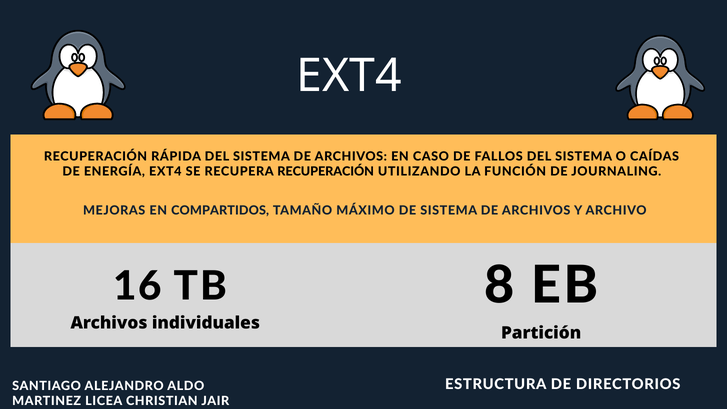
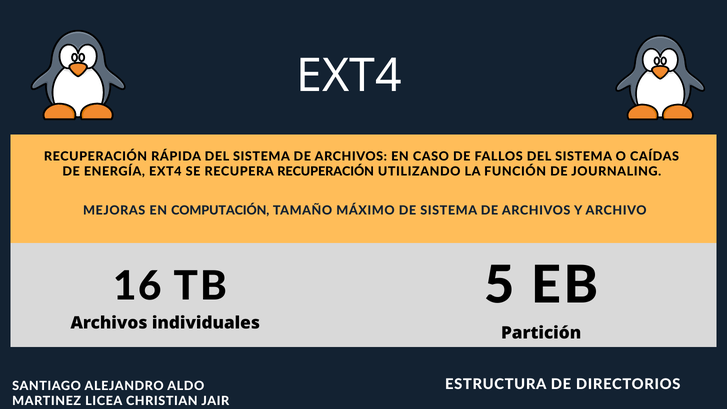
COMPARTIDOS: COMPARTIDOS -> COMPUTACIÓN
8: 8 -> 5
